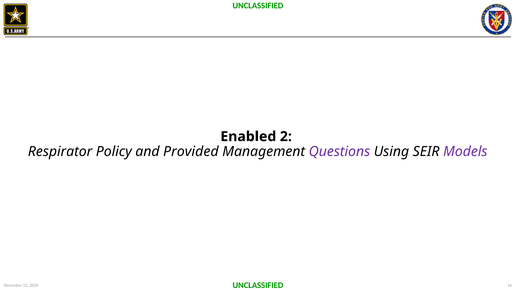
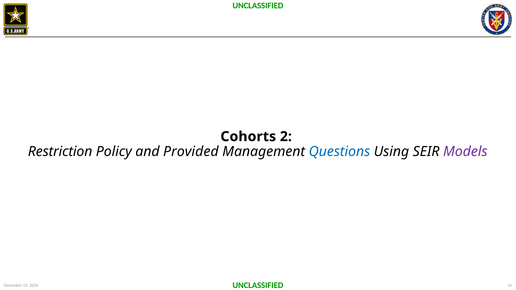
Enabled: Enabled -> Cohorts
Respirator: Respirator -> Restriction
Questions colour: purple -> blue
